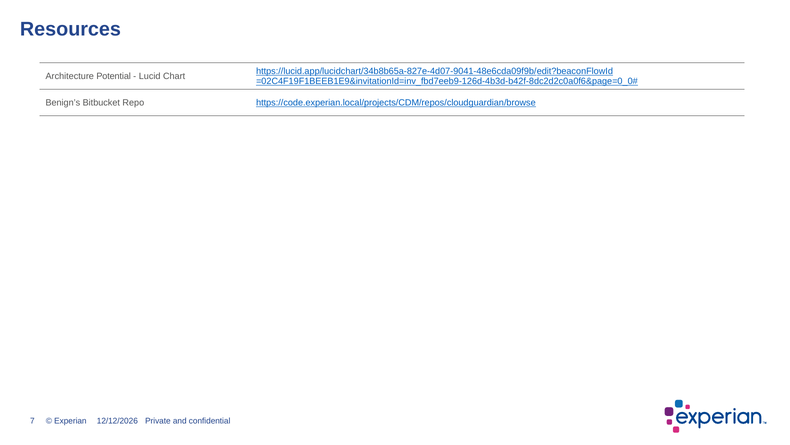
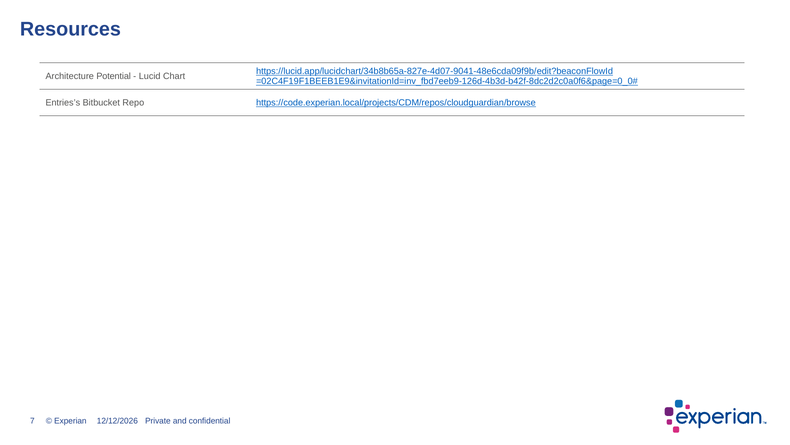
Benign’s: Benign’s -> Entries’s
